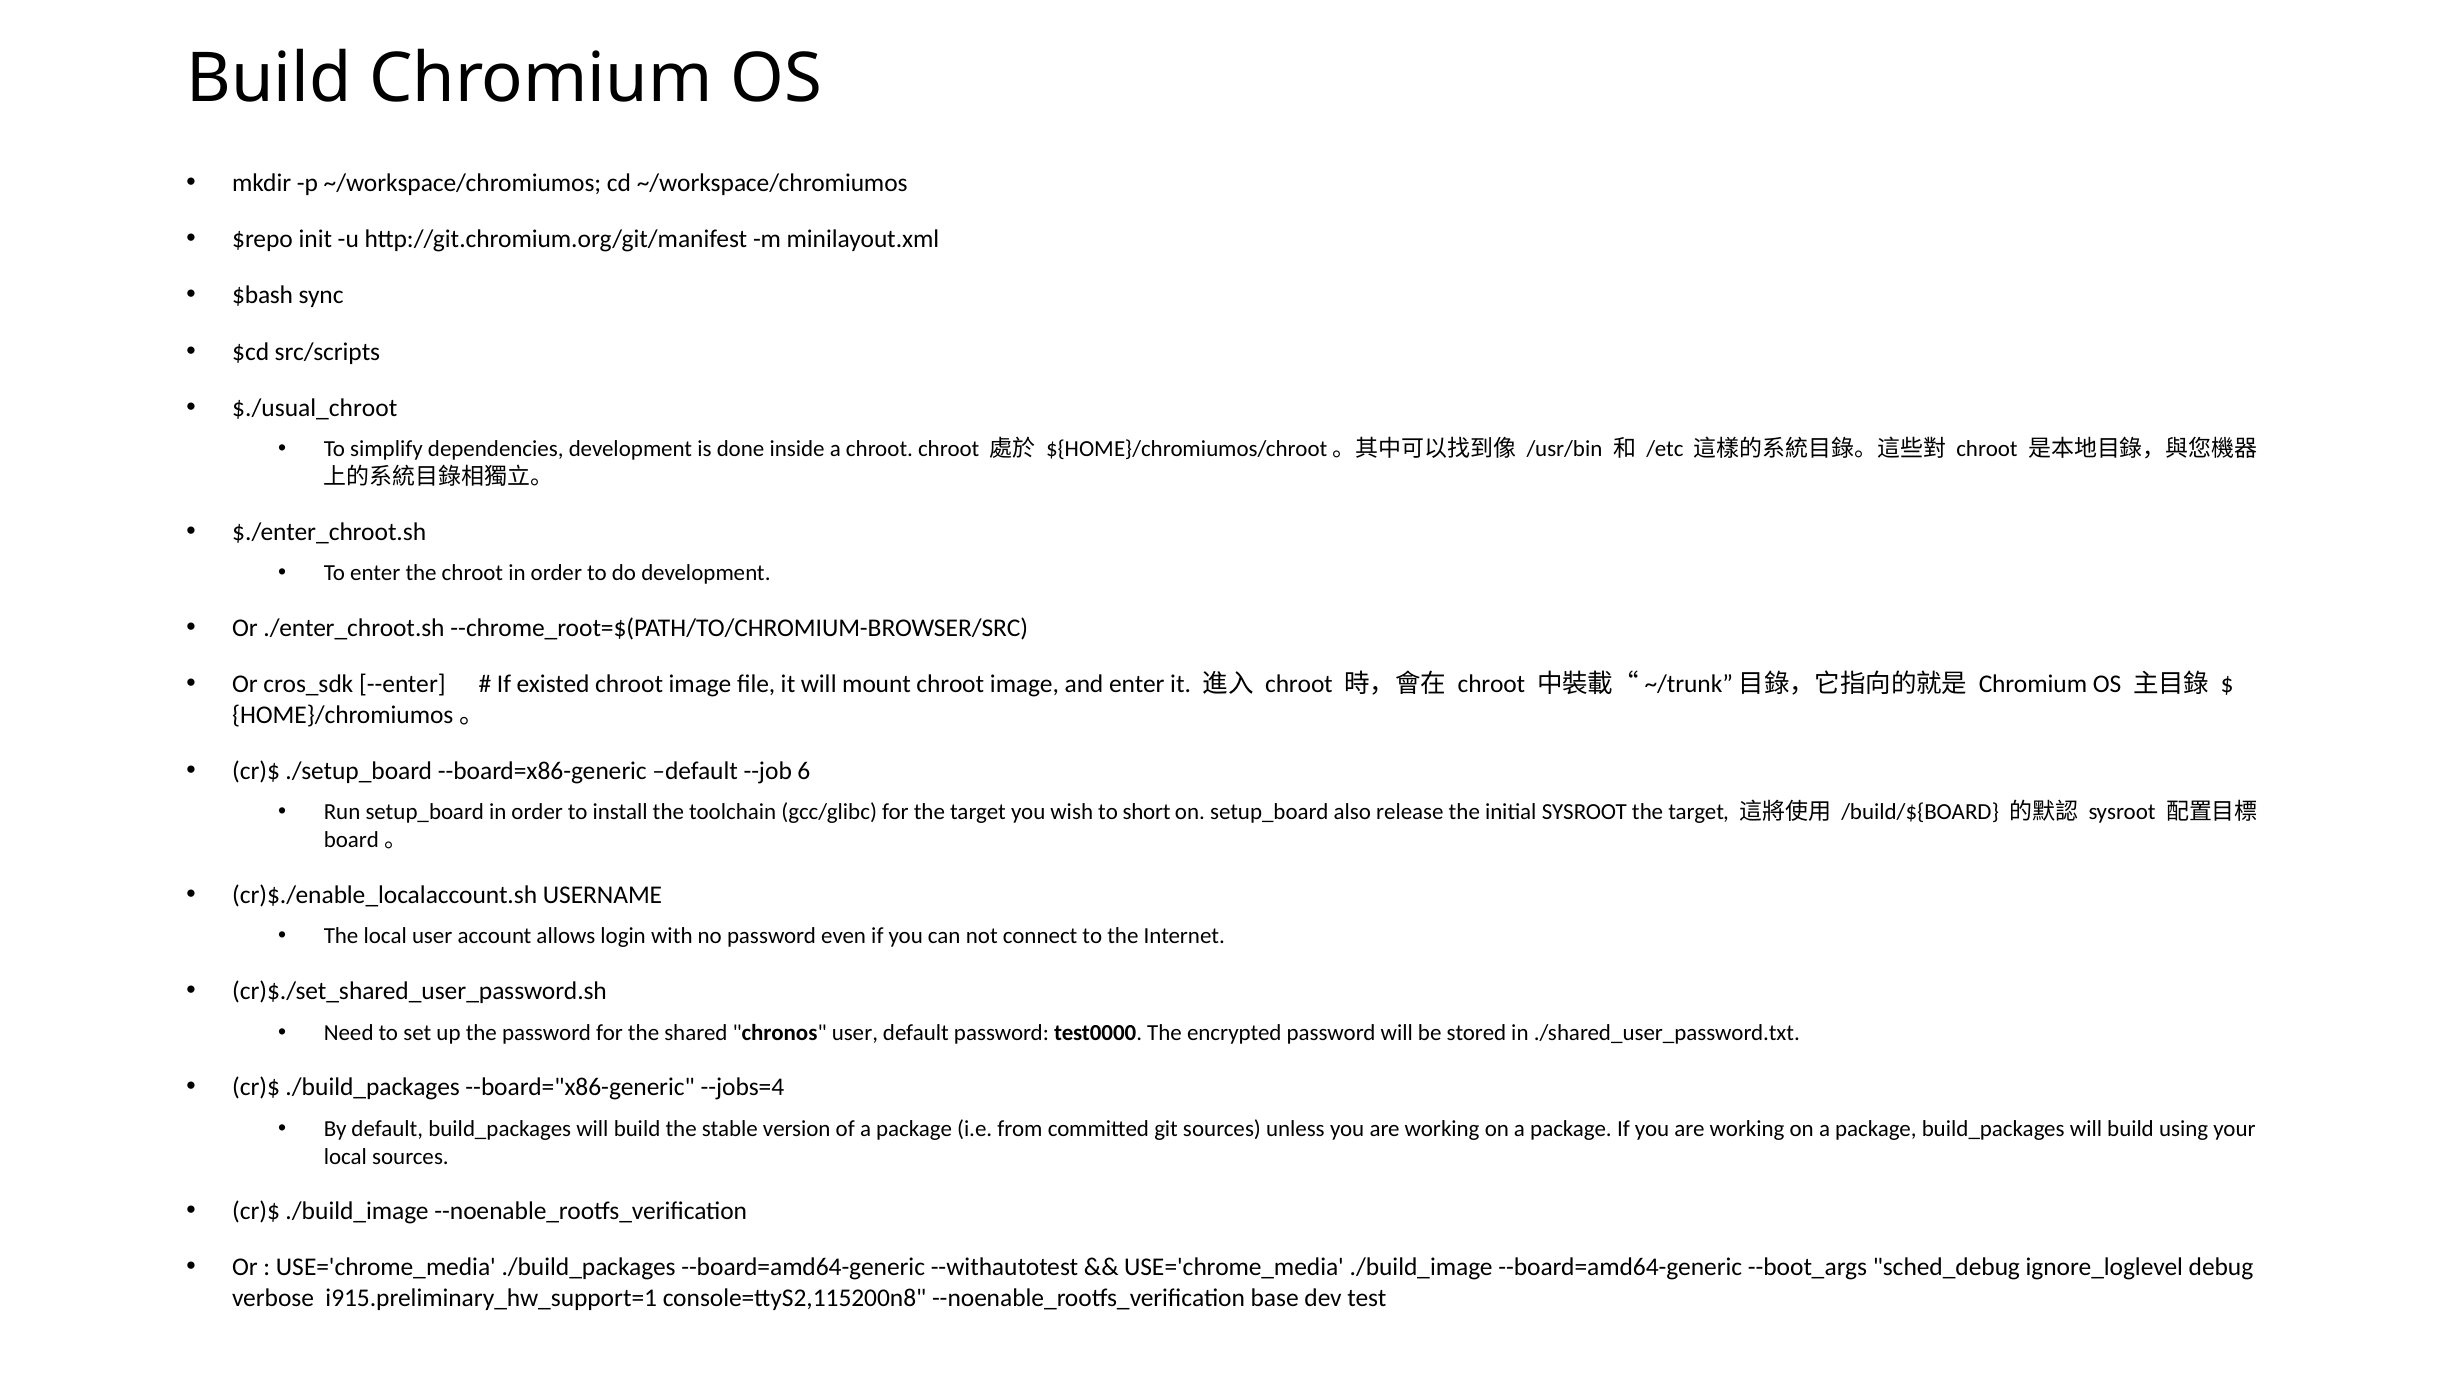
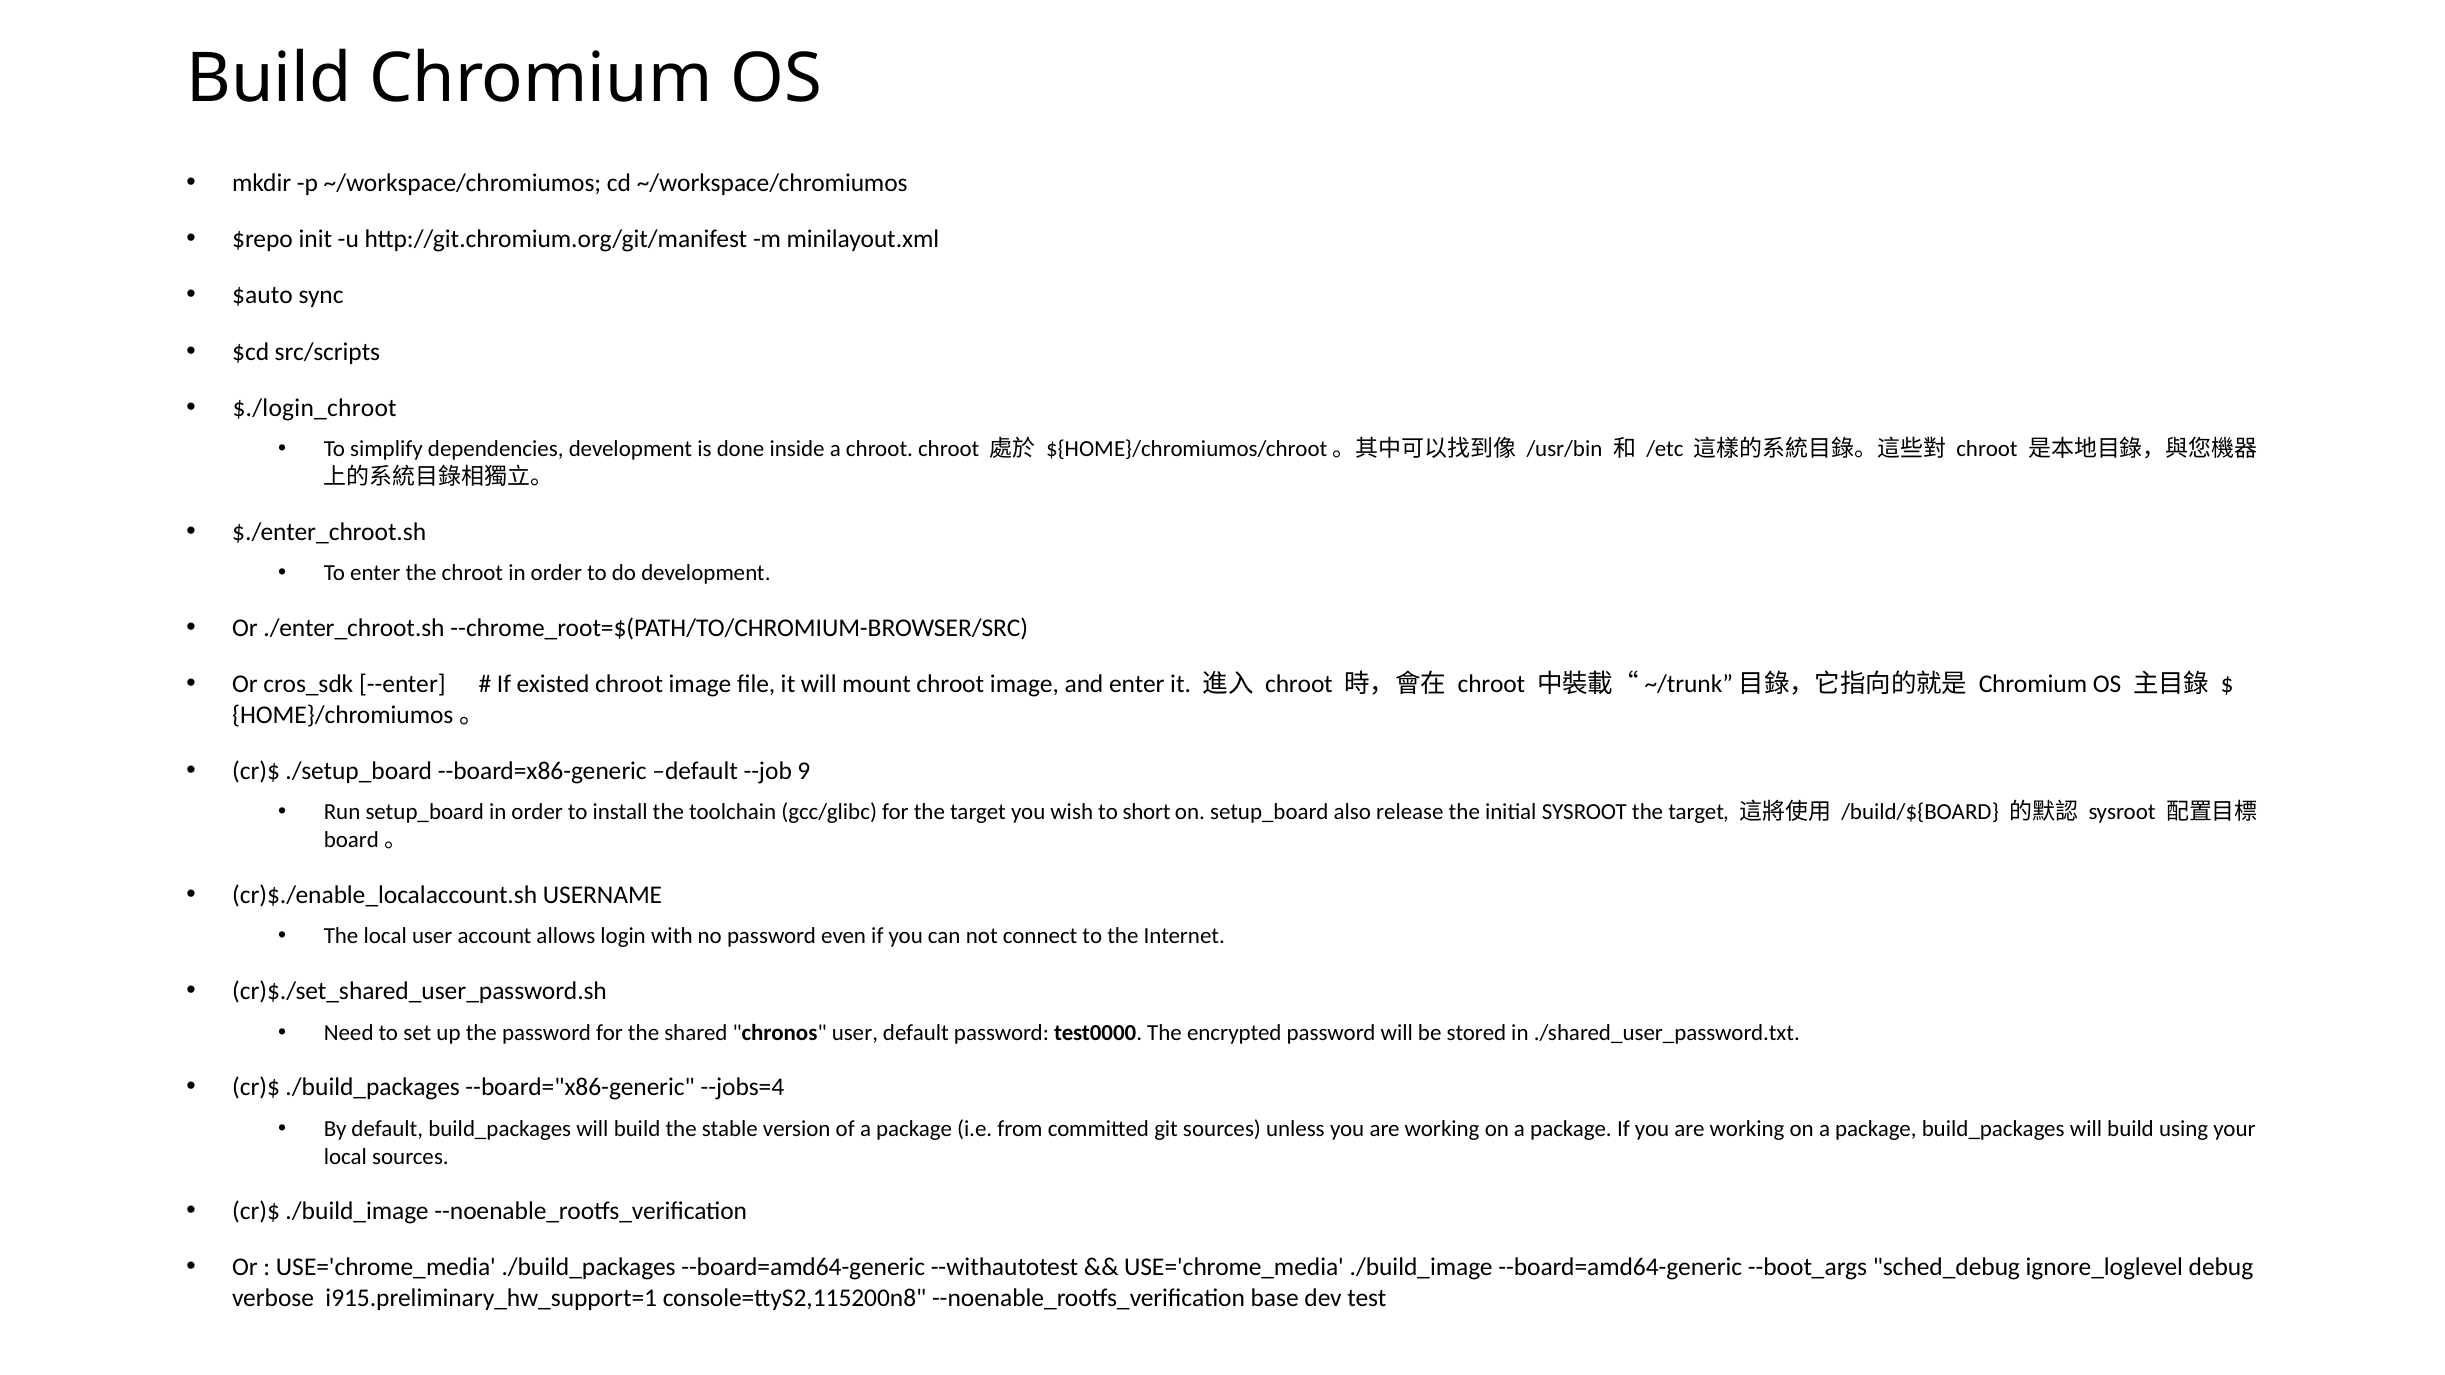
$bash: $bash -> $auto
$./usual_chroot: $./usual_chroot -> $./login_chroot
6: 6 -> 9
